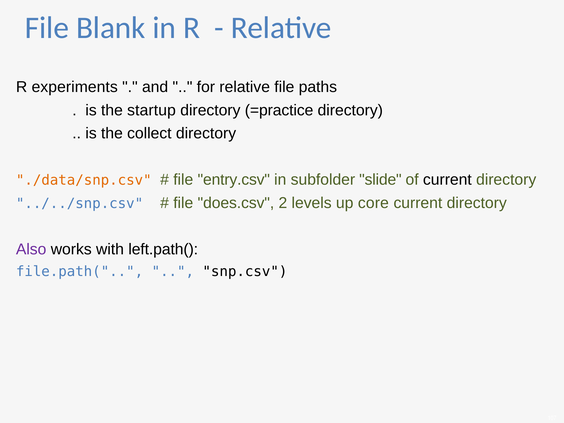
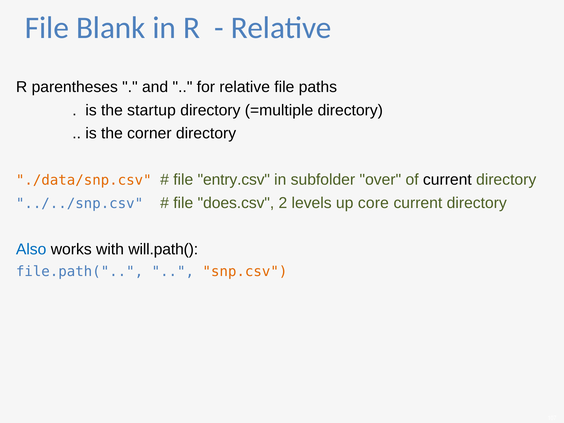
experiments: experiments -> parentheses
=practice: =practice -> =multiple
collect: collect -> corner
slide: slide -> over
Also colour: purple -> blue
left.path(: left.path( -> will.path(
snp.csv colour: black -> orange
